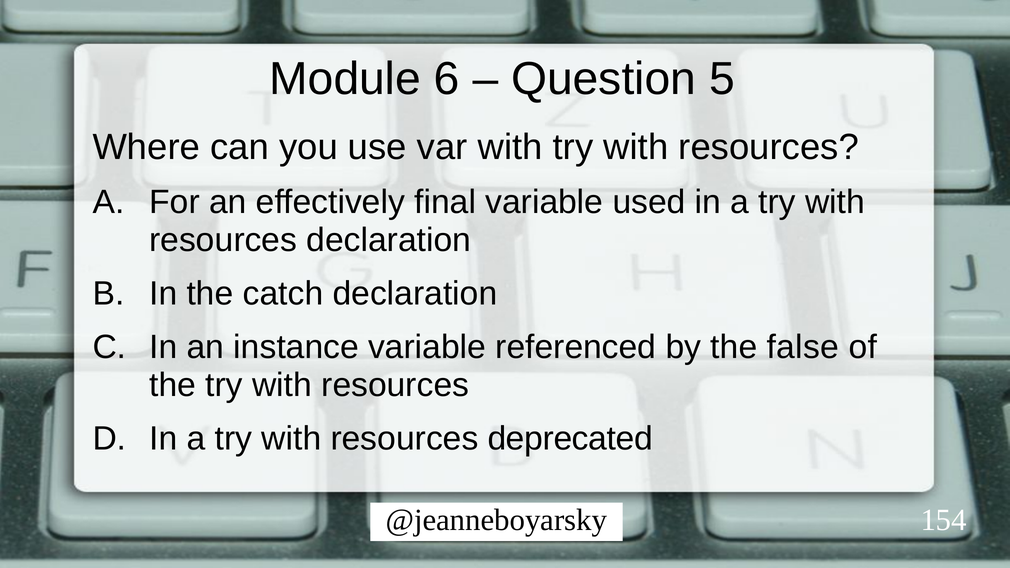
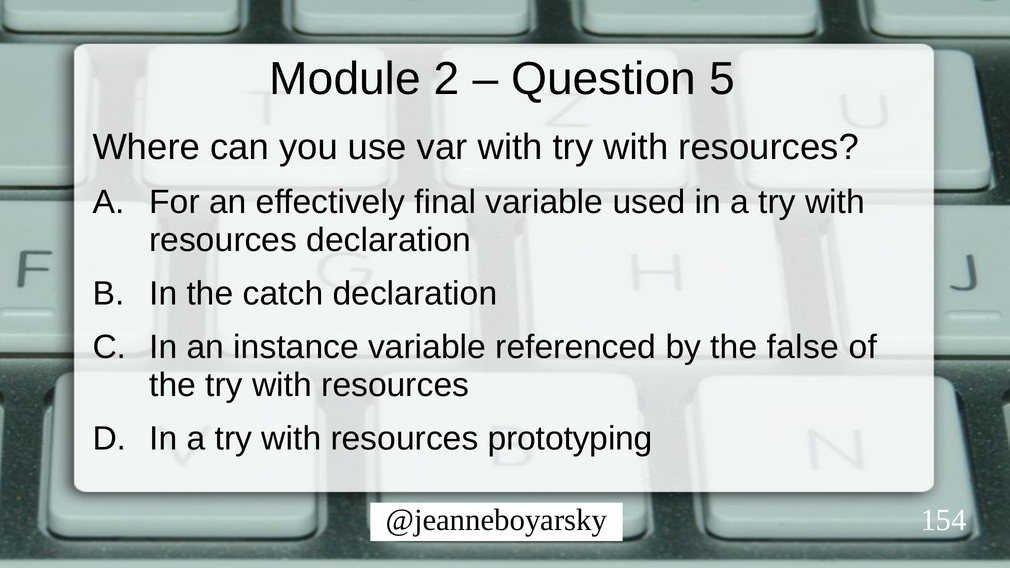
6: 6 -> 2
deprecated: deprecated -> prototyping
